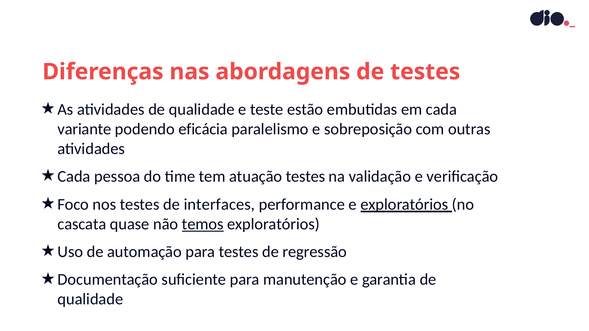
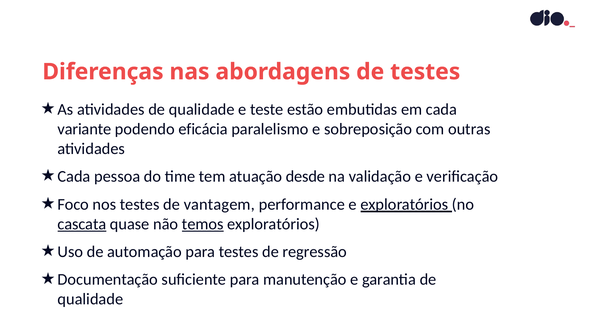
atuação testes: testes -> desde
interfaces: interfaces -> vantagem
cascata underline: none -> present
